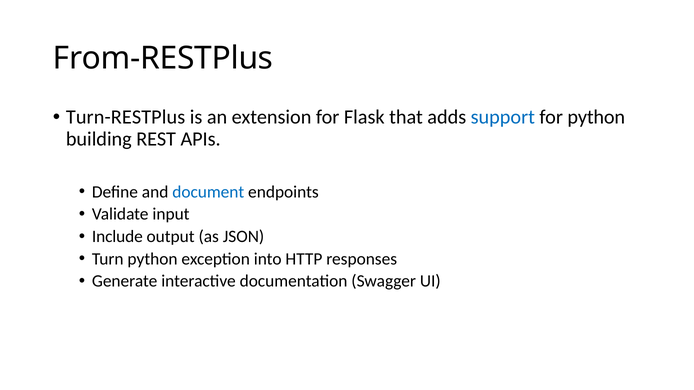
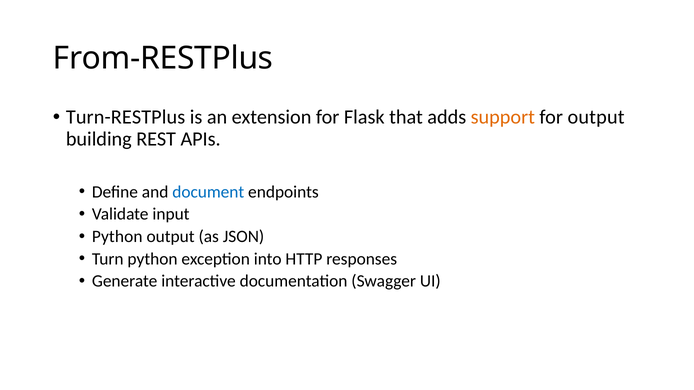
support colour: blue -> orange
for python: python -> output
Include at (117, 237): Include -> Python
